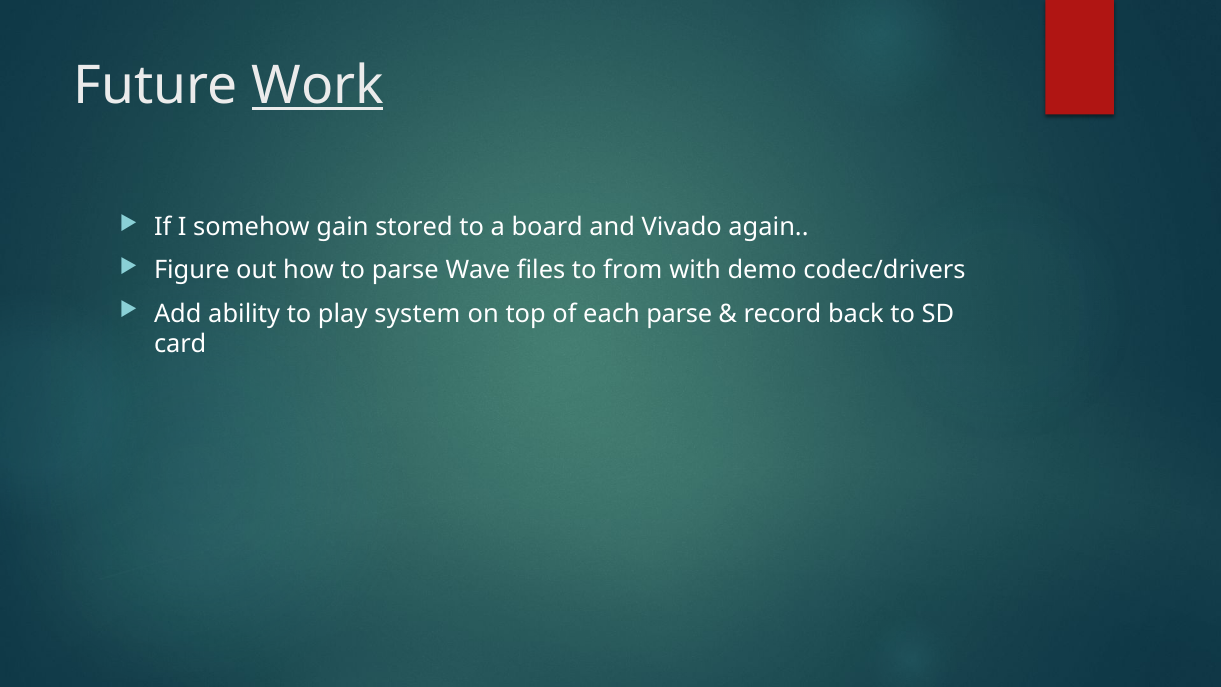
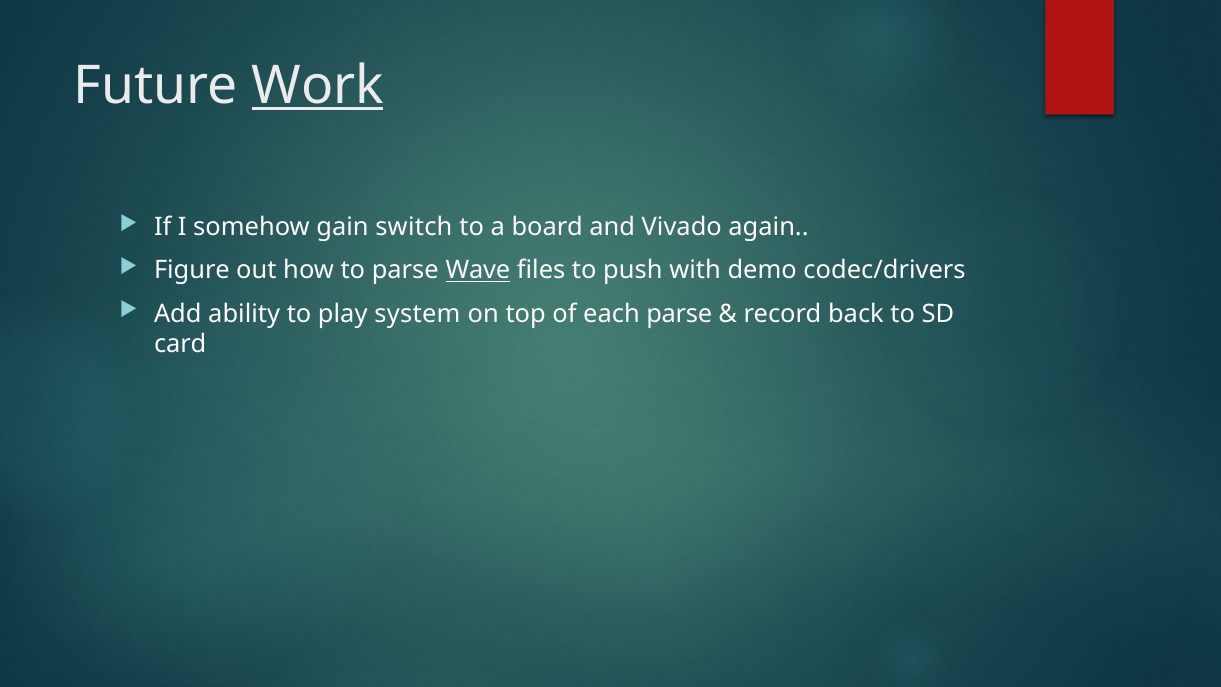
stored: stored -> switch
Wave underline: none -> present
from: from -> push
